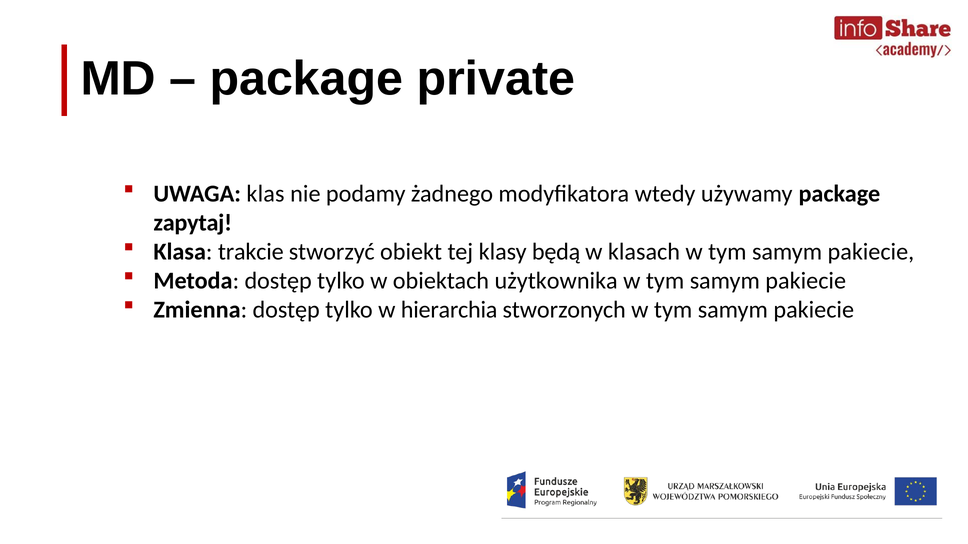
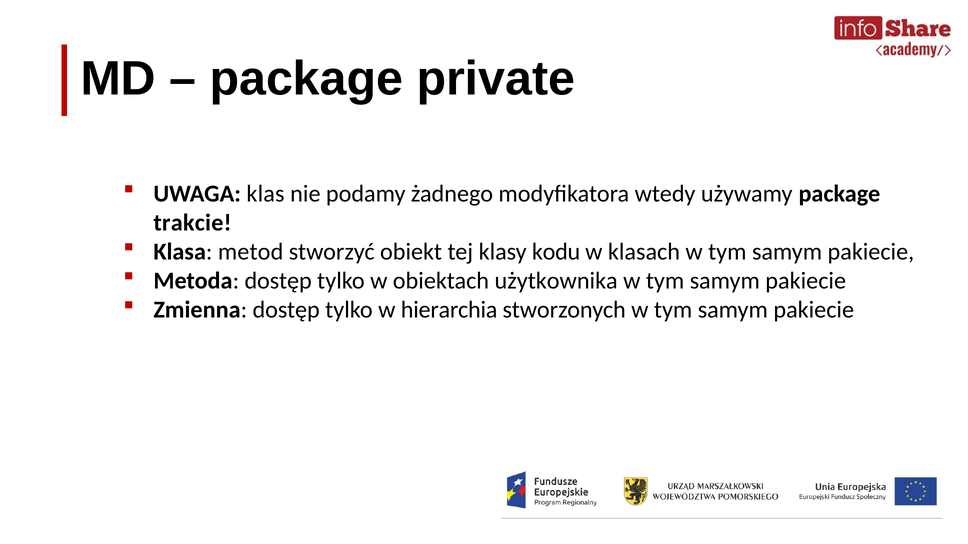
zapytaj: zapytaj -> trakcie
trakcie: trakcie -> metod
będą: będą -> kodu
